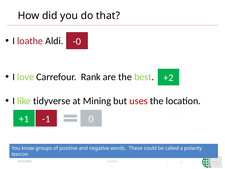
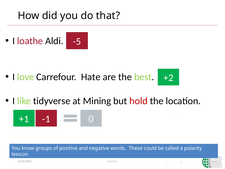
-0: -0 -> -5
Rank: Rank -> Hate
uses: uses -> hold
